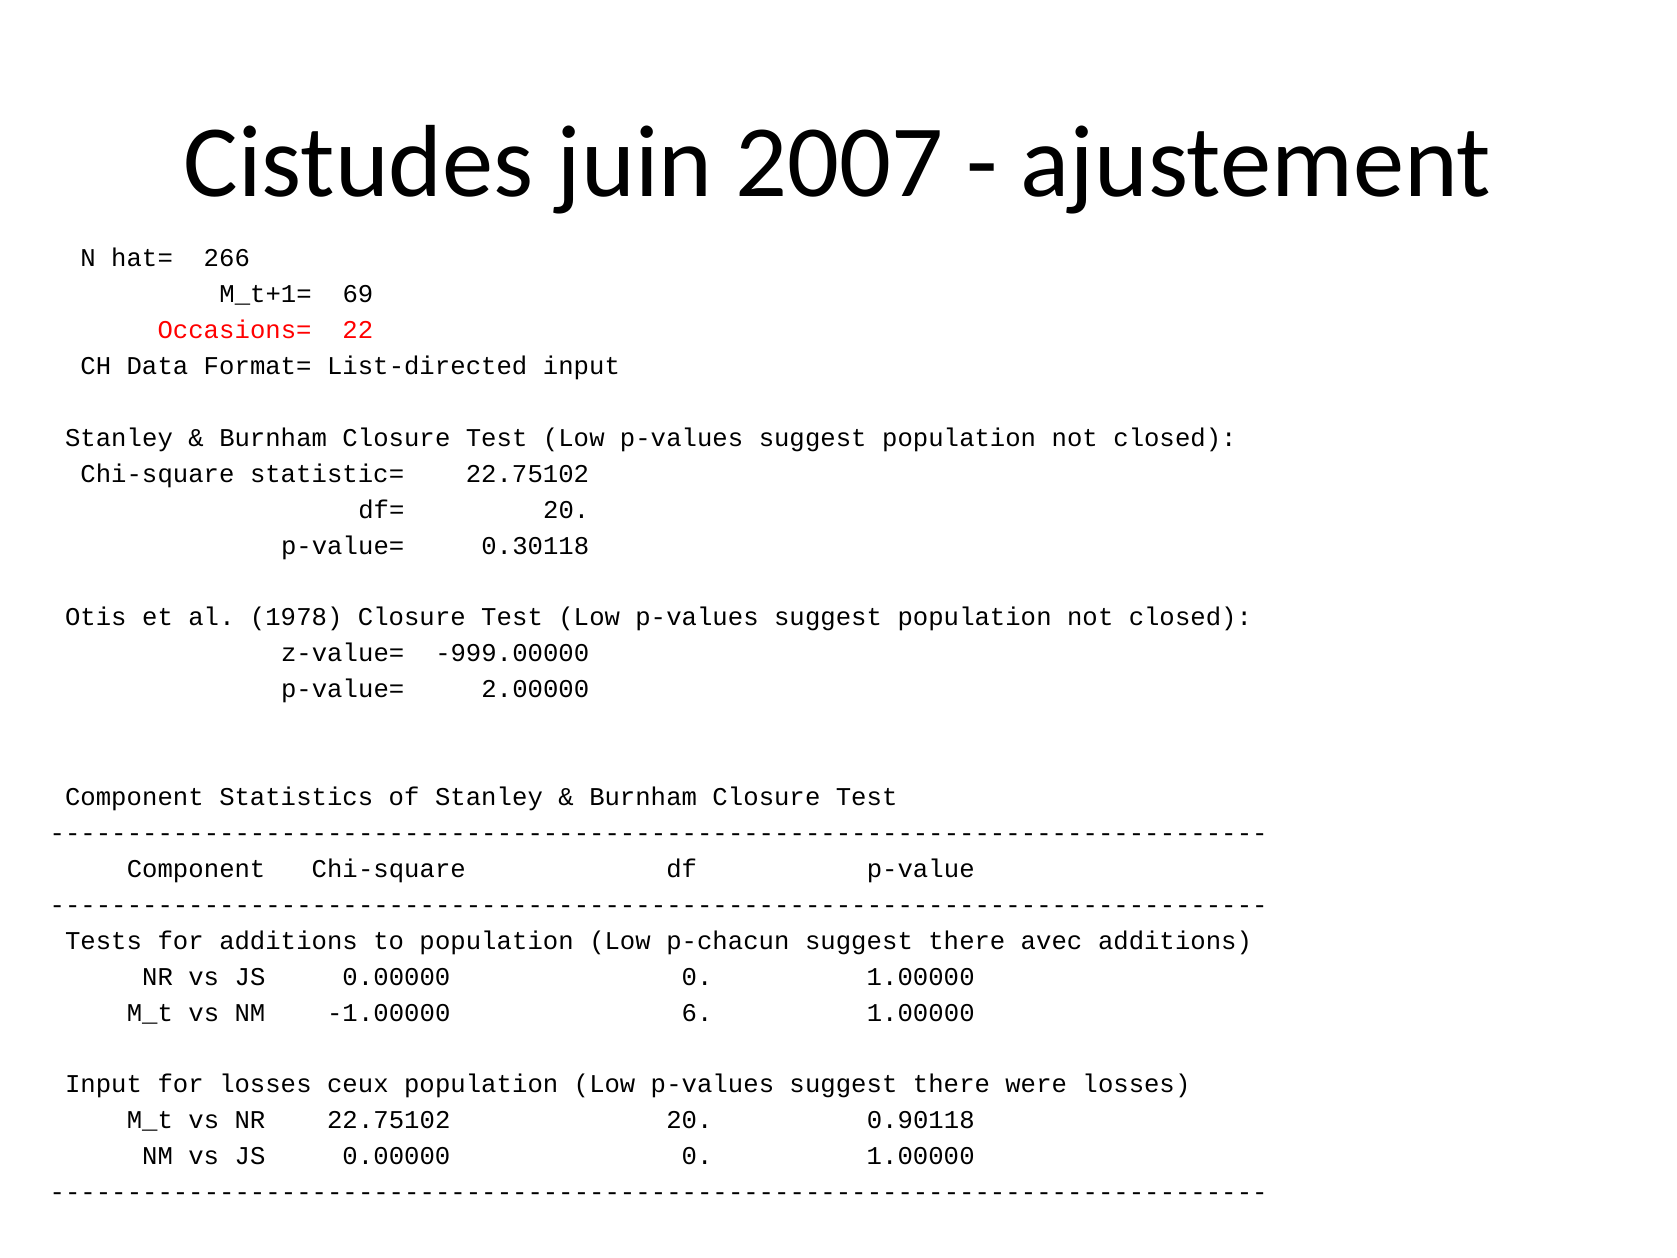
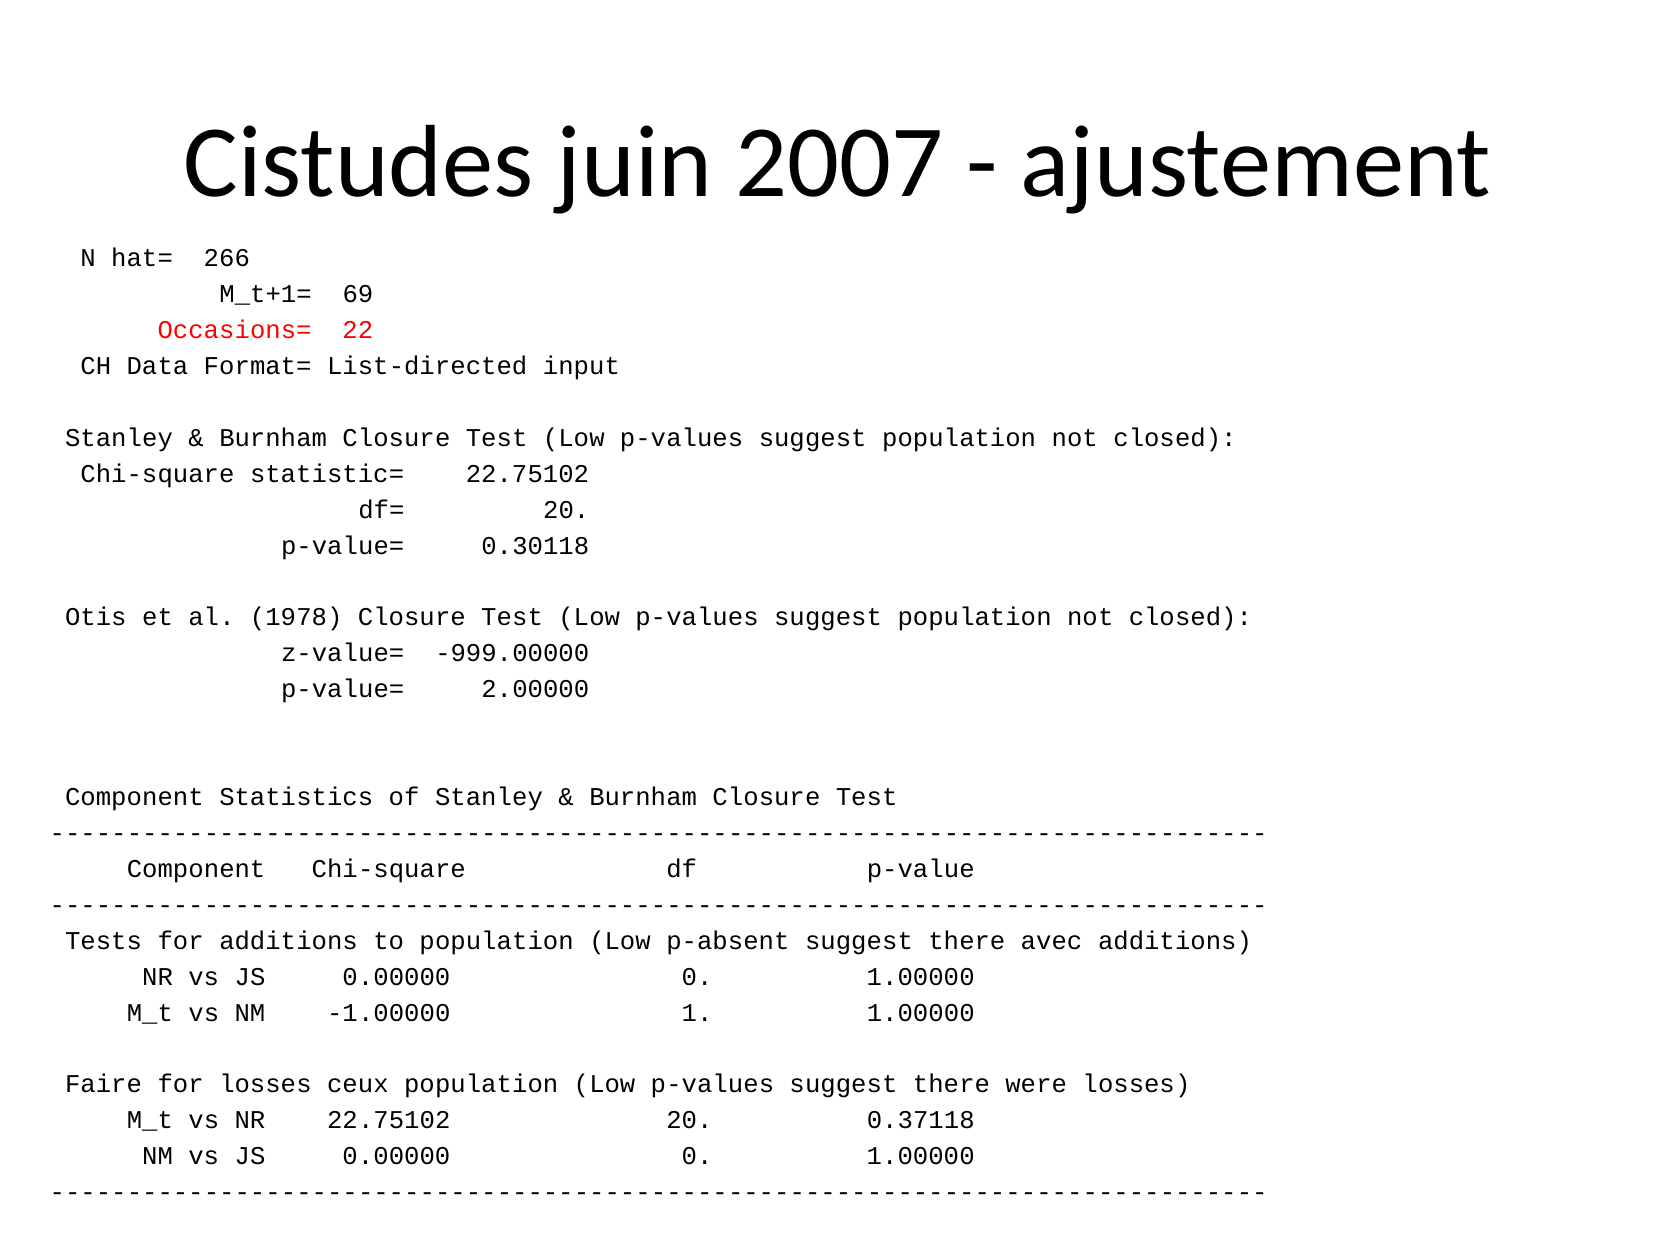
p-chacun: p-chacun -> p-absent
6: 6 -> 1
Input at (104, 1084): Input -> Faire
0.90118: 0.90118 -> 0.37118
